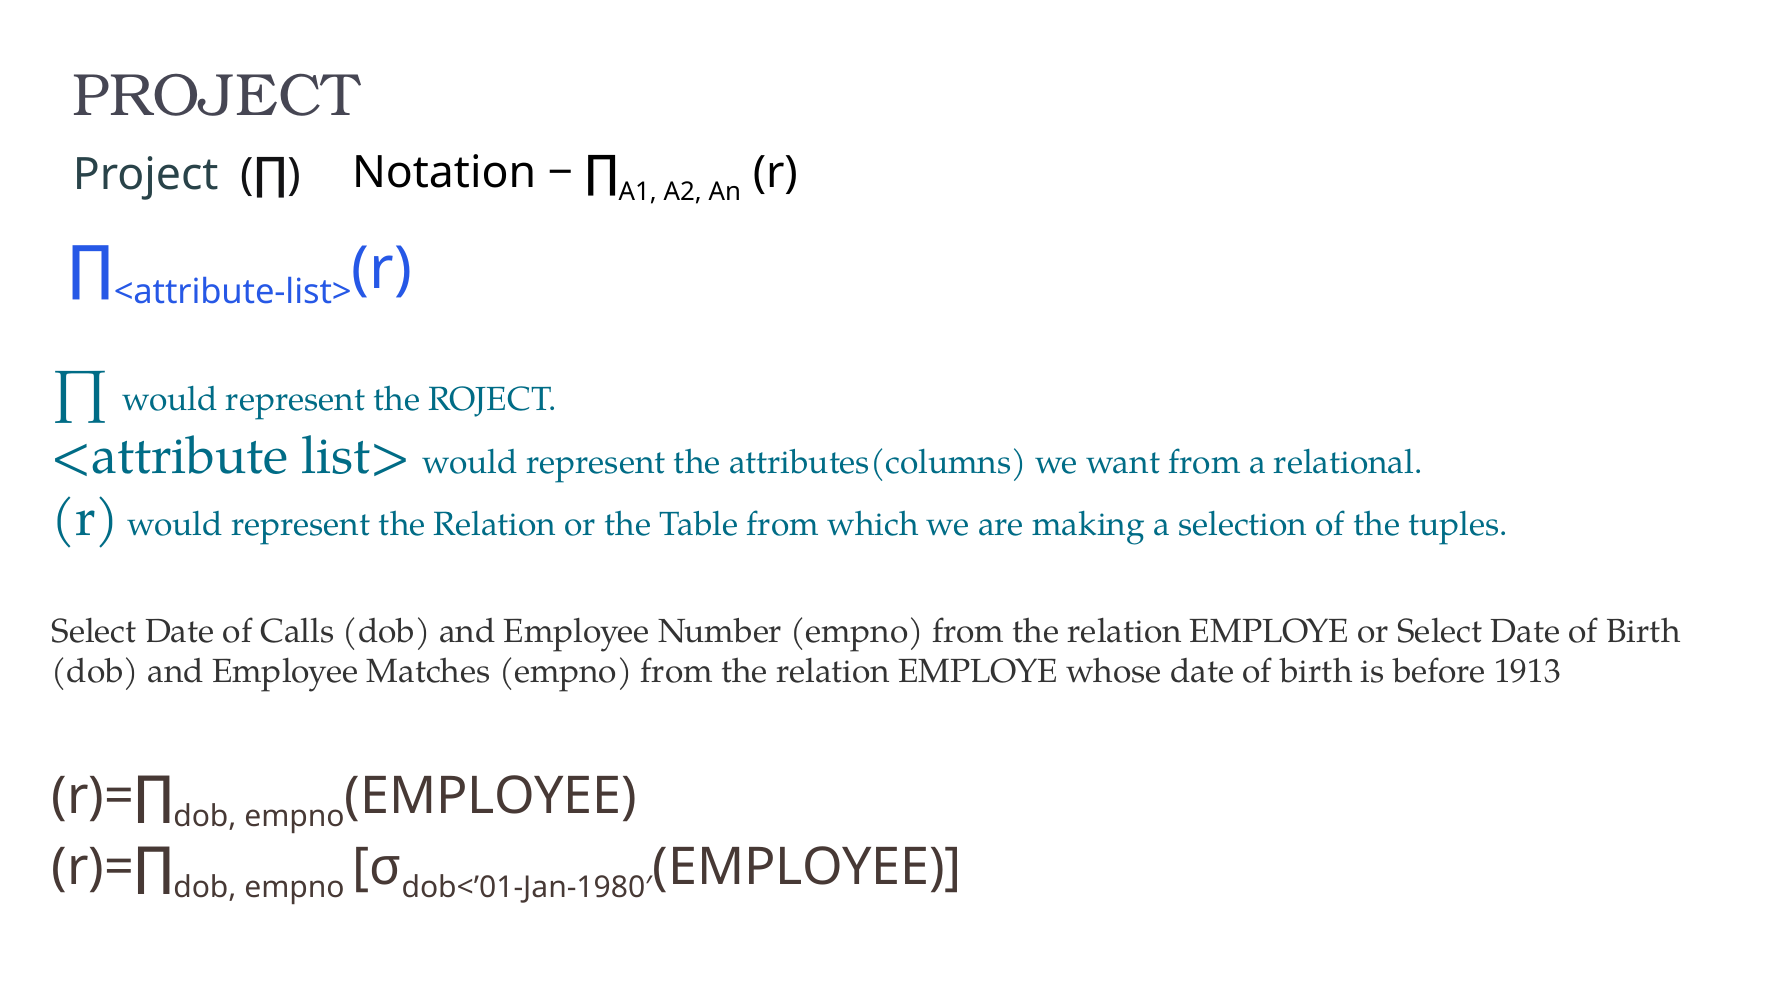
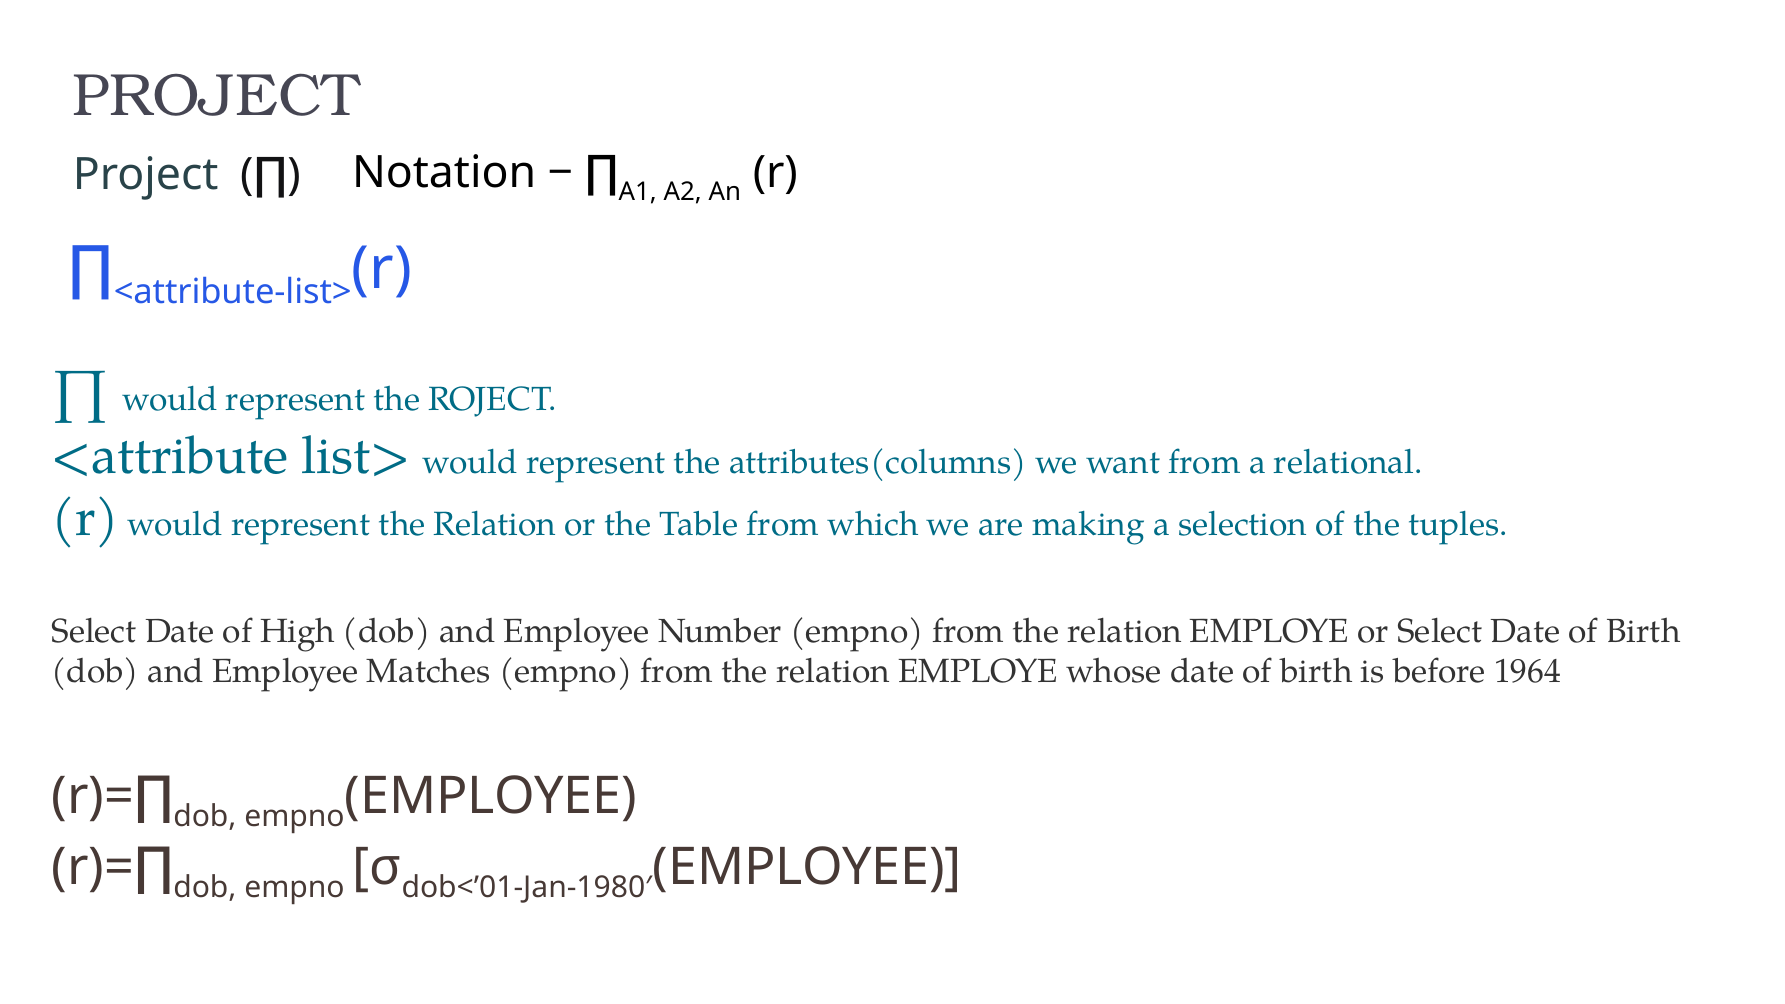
Calls: Calls -> High
1913: 1913 -> 1964
